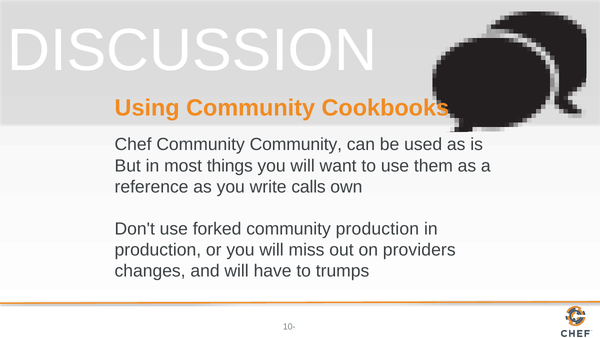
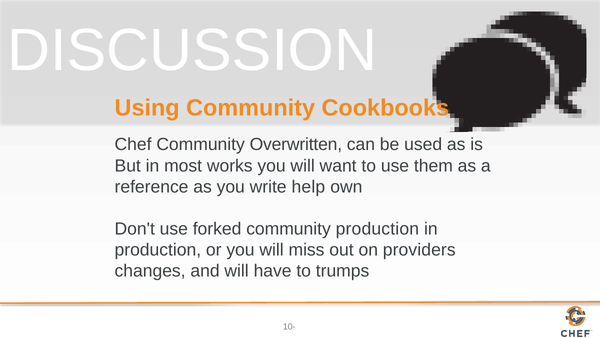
Community Community: Community -> Overwritten
things: things -> works
calls: calls -> help
